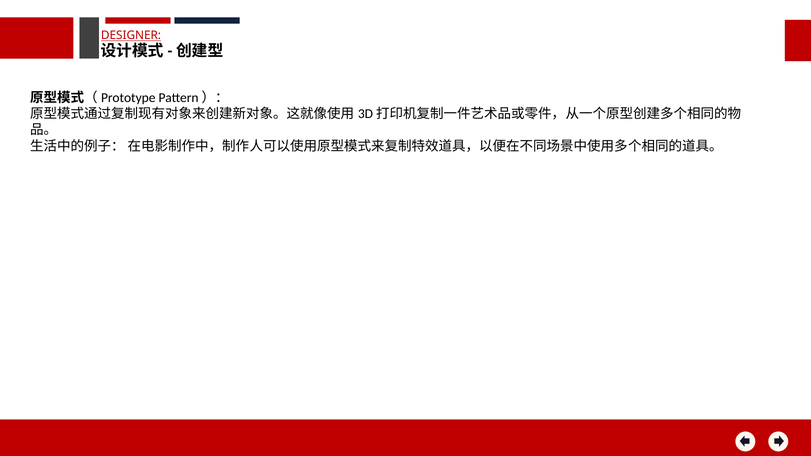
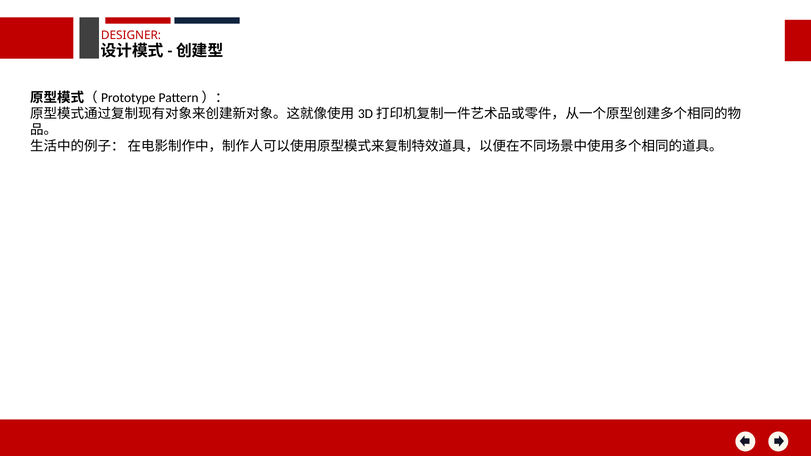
DESIGNER underline: present -> none
